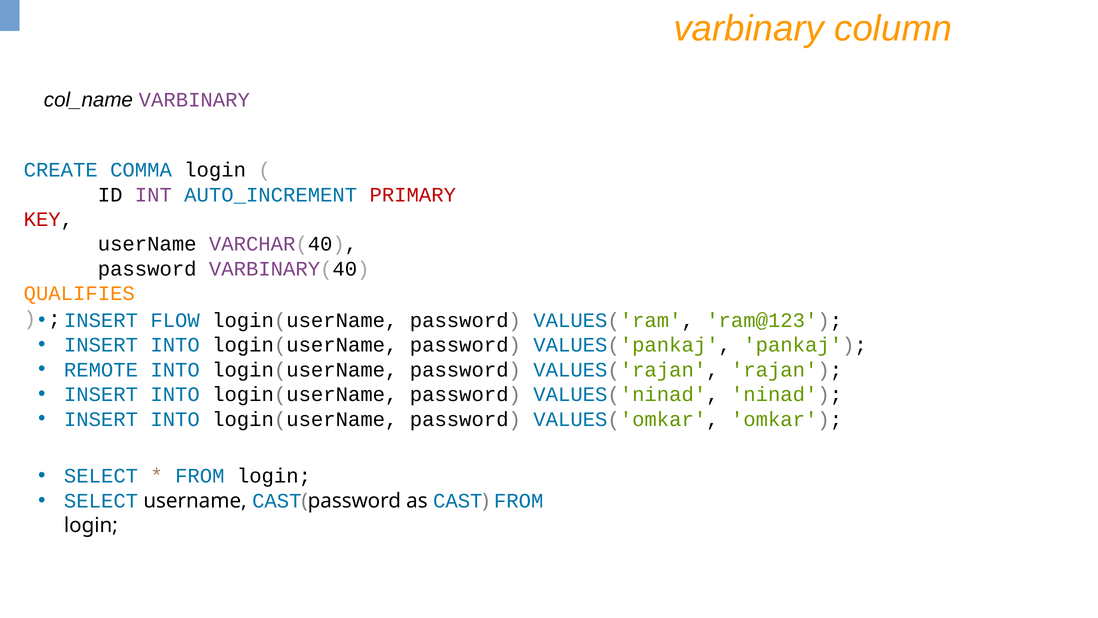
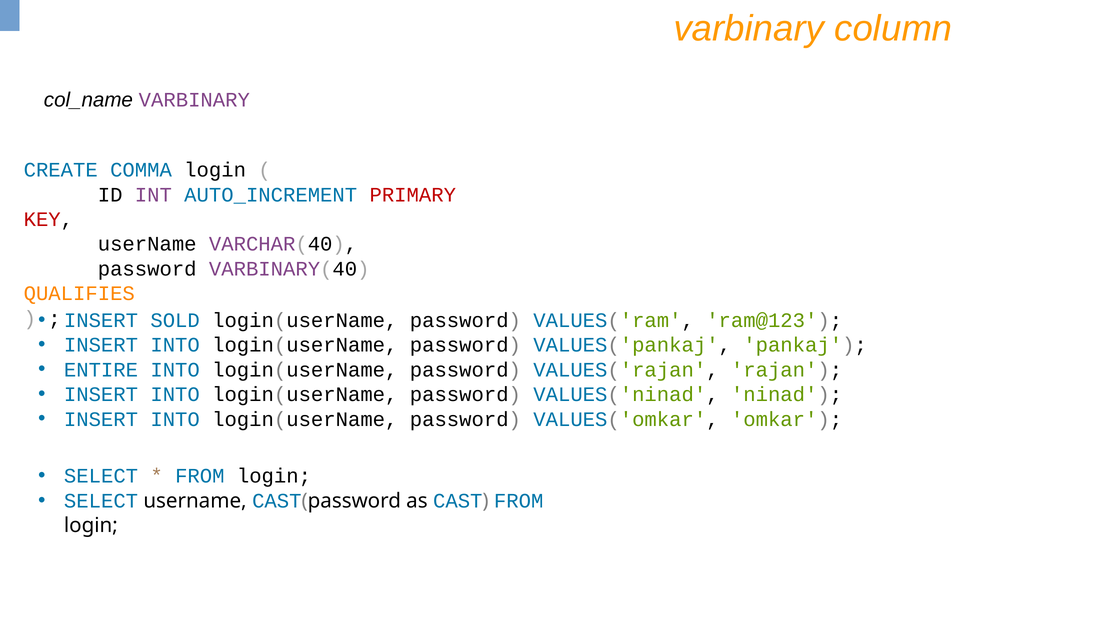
FLOW: FLOW -> SOLD
REMOTE: REMOTE -> ENTIRE
